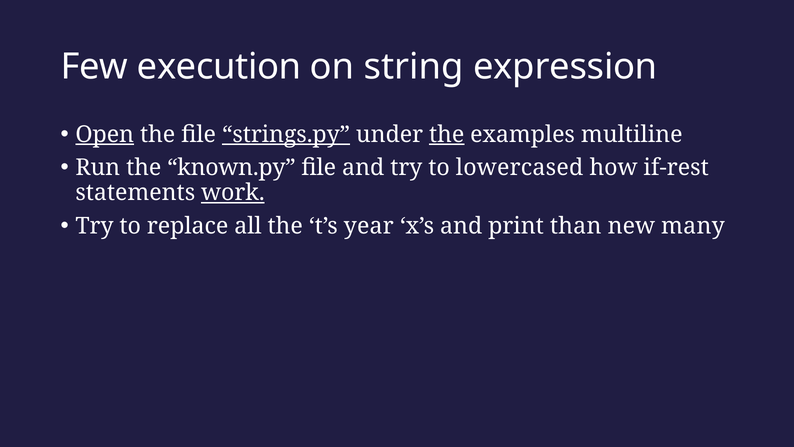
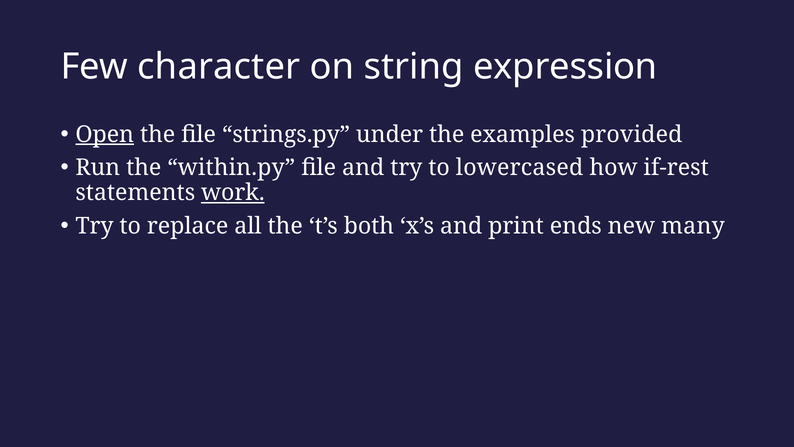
execution: execution -> character
strings.py underline: present -> none
the at (447, 134) underline: present -> none
multiline: multiline -> provided
known.py: known.py -> within.py
year: year -> both
than: than -> ends
